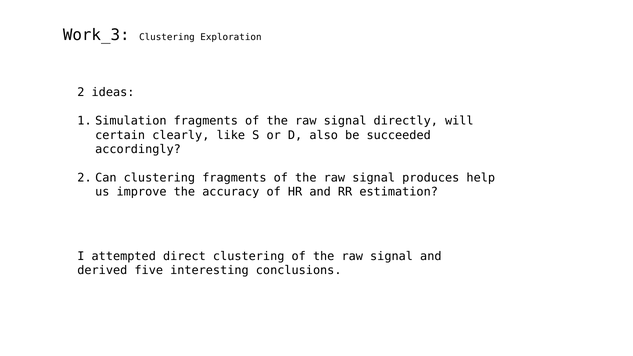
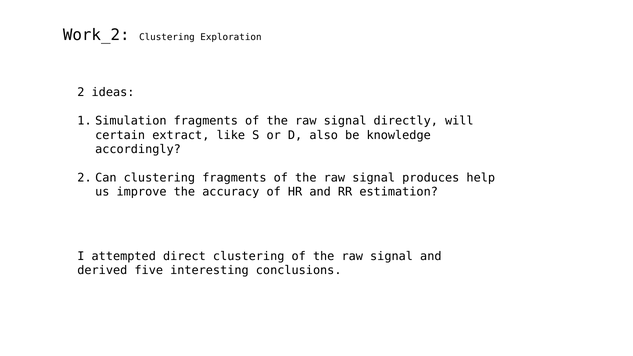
Work_3: Work_3 -> Work_2
clearly: clearly -> extract
succeeded: succeeded -> knowledge
